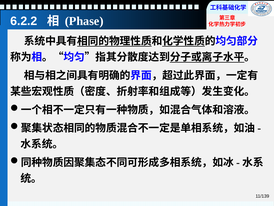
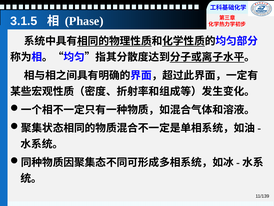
6.2.2: 6.2.2 -> 3.1.5
